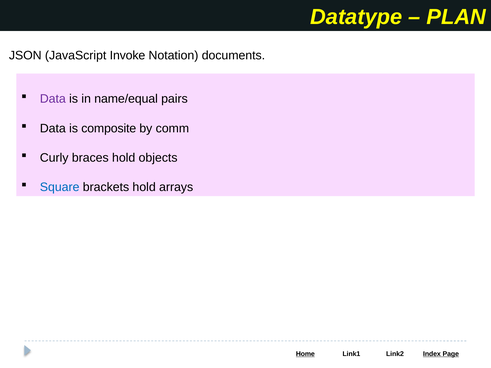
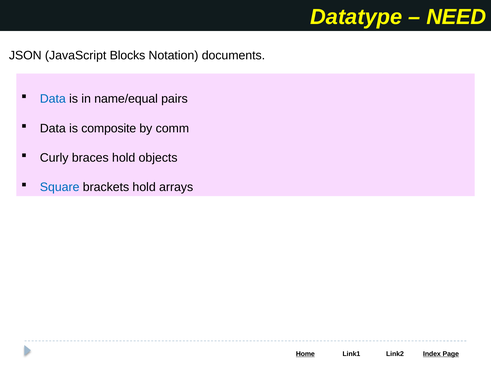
PLAN: PLAN -> NEED
Invoke: Invoke -> Blocks
Data at (53, 99) colour: purple -> blue
